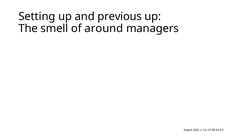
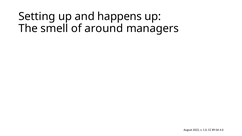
previous: previous -> happens
